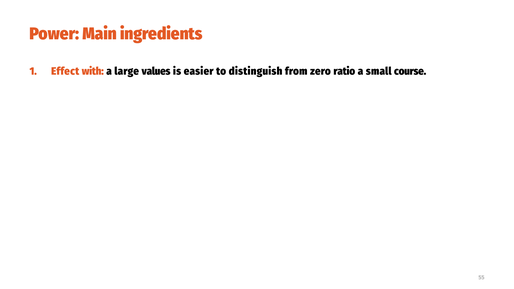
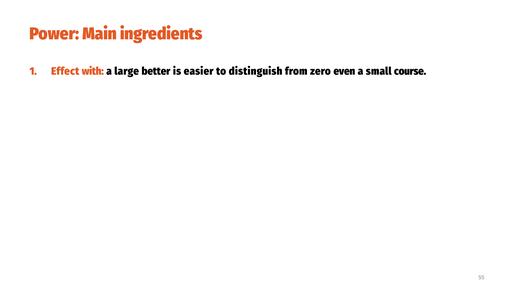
values: values -> better
ratio: ratio -> even
